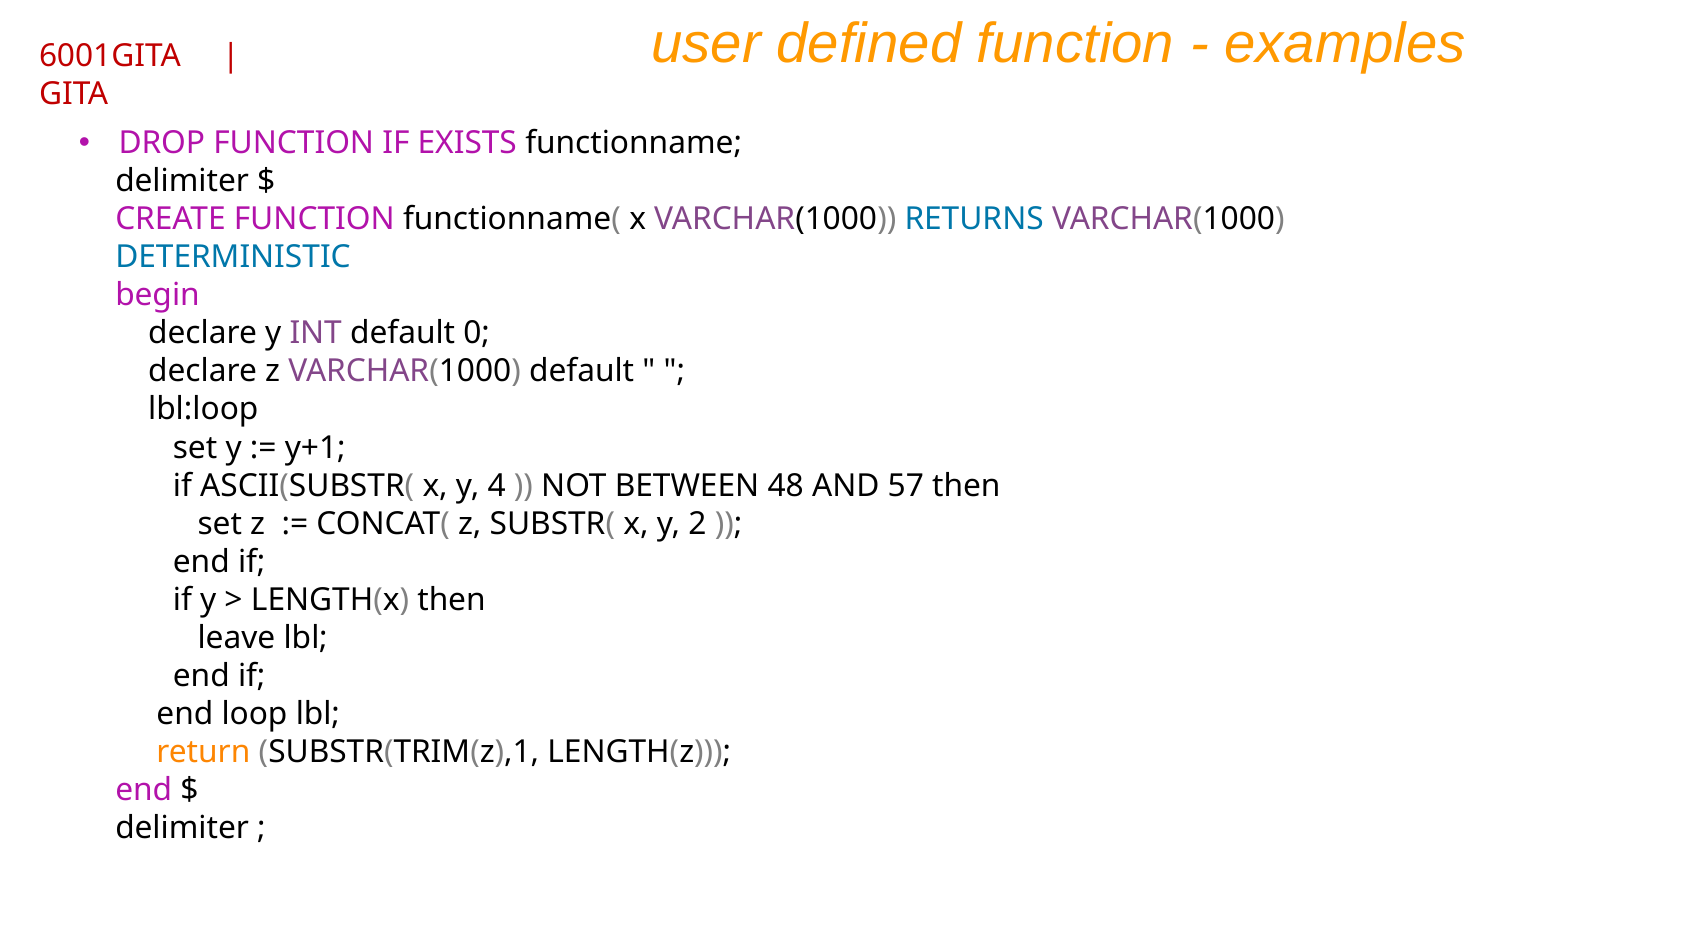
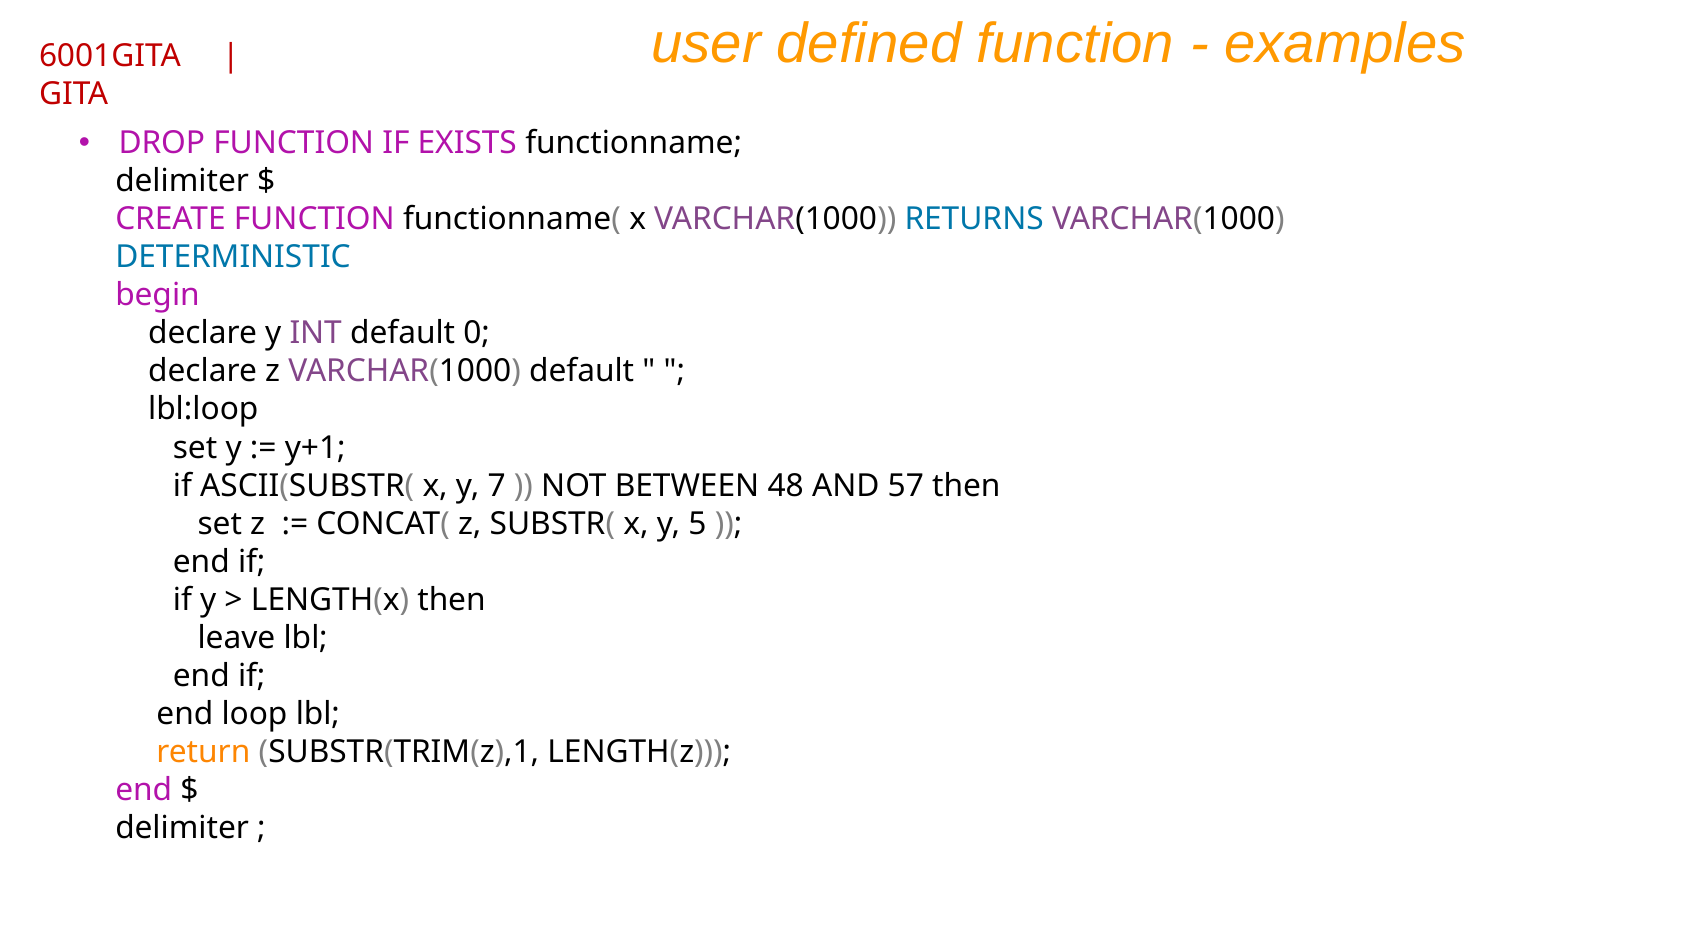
4: 4 -> 7
2: 2 -> 5
